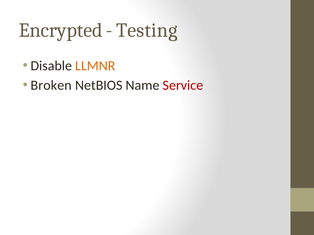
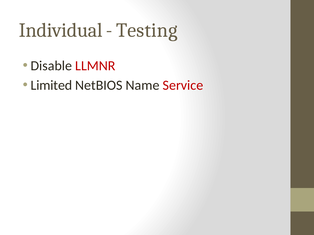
Encrypted: Encrypted -> Individual
LLMNR colour: orange -> red
Broken: Broken -> Limited
